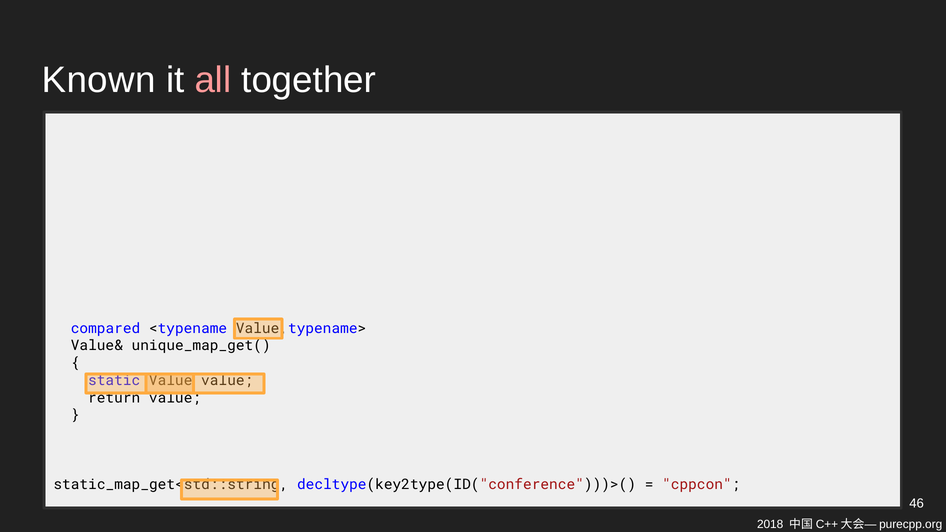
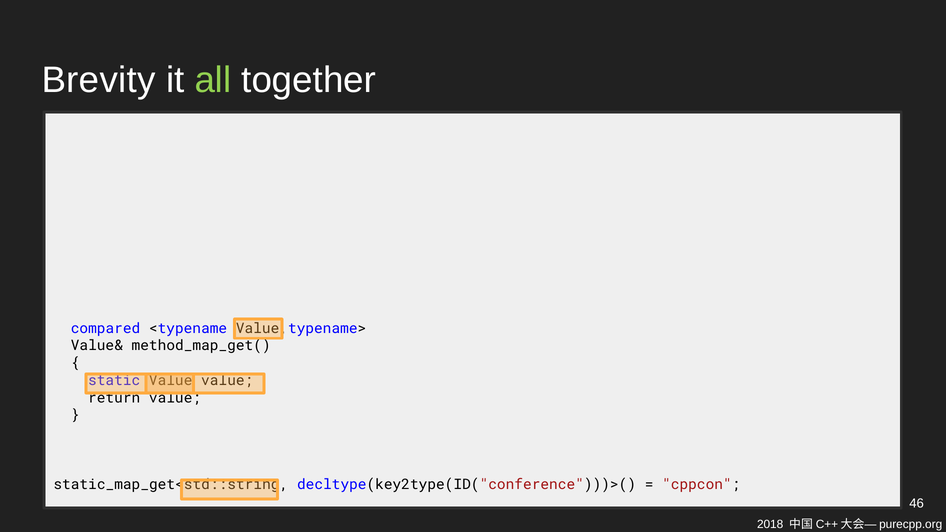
Known: Known -> Brevity
all colour: pink -> light green
unique_map_get(: unique_map_get( -> method_map_get(
